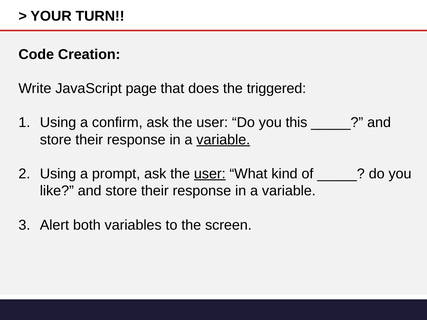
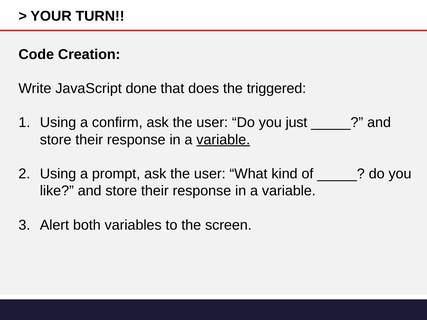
page: page -> done
this: this -> just
user at (210, 174) underline: present -> none
